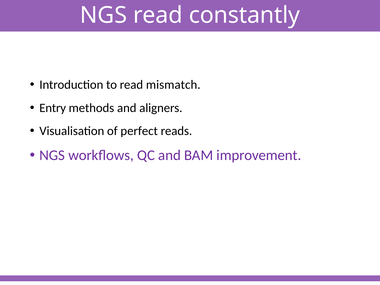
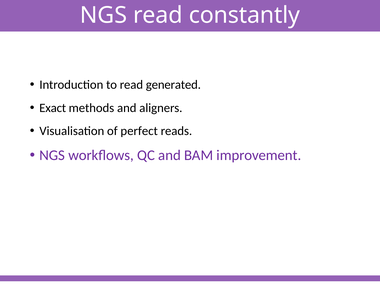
mismatch: mismatch -> generated
Entry: Entry -> Exact
